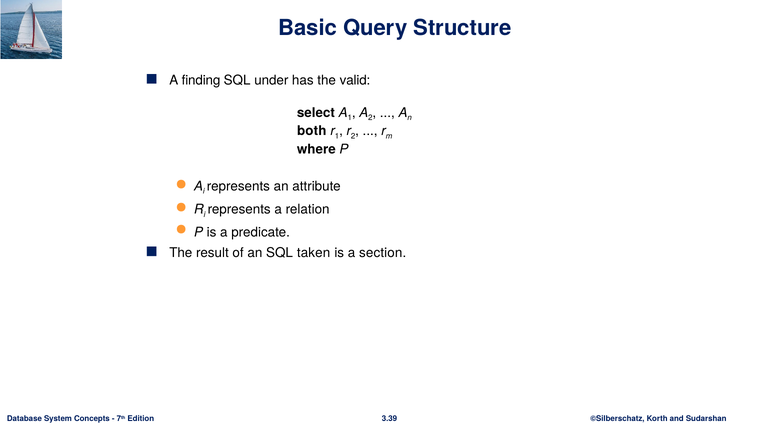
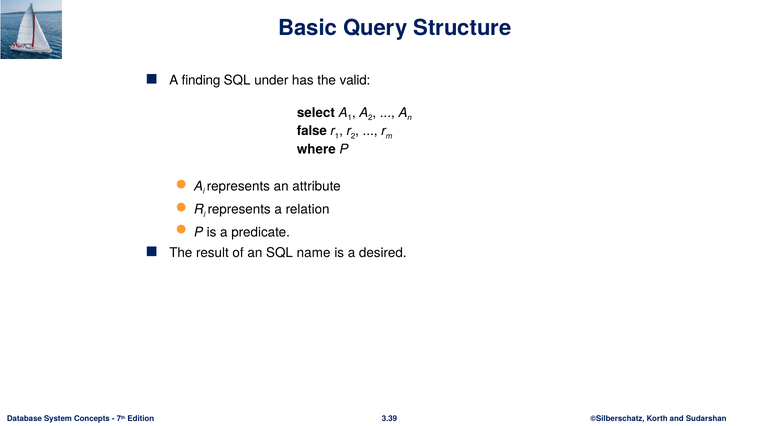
both: both -> false
taken: taken -> name
section: section -> desired
